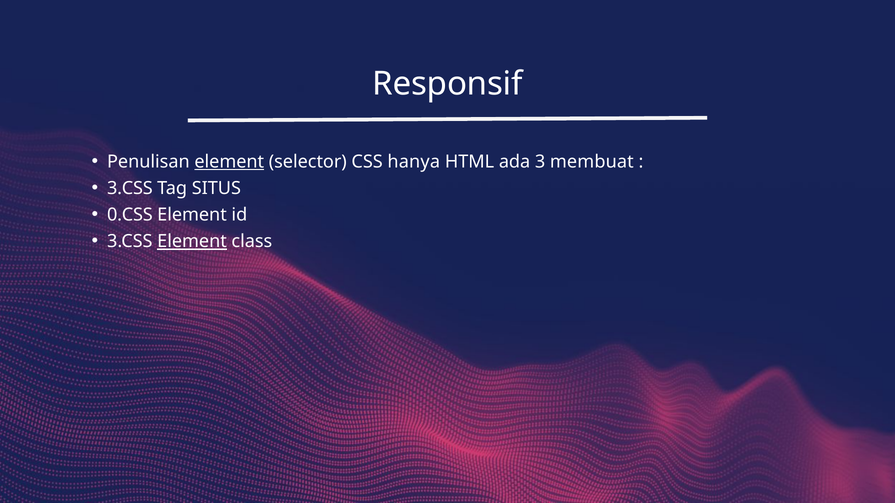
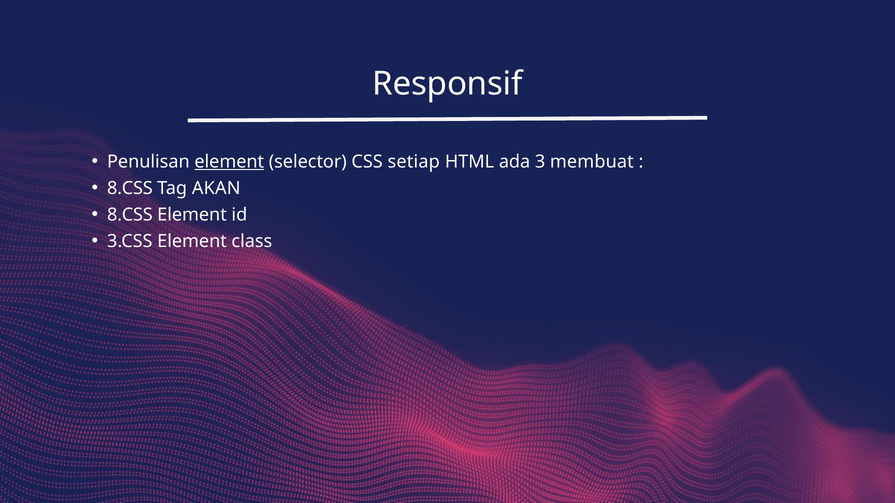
hanya: hanya -> setiap
3.CSS at (130, 189): 3.CSS -> 8.CSS
SITUS: SITUS -> AKAN
0.CSS at (130, 215): 0.CSS -> 8.CSS
Element at (192, 242) underline: present -> none
